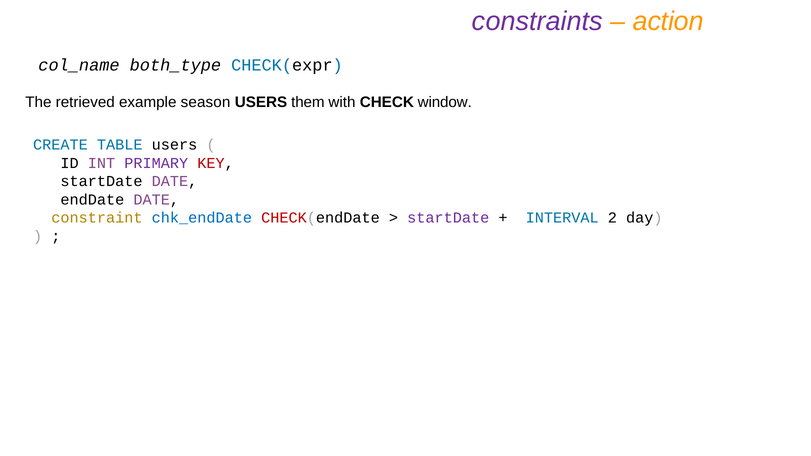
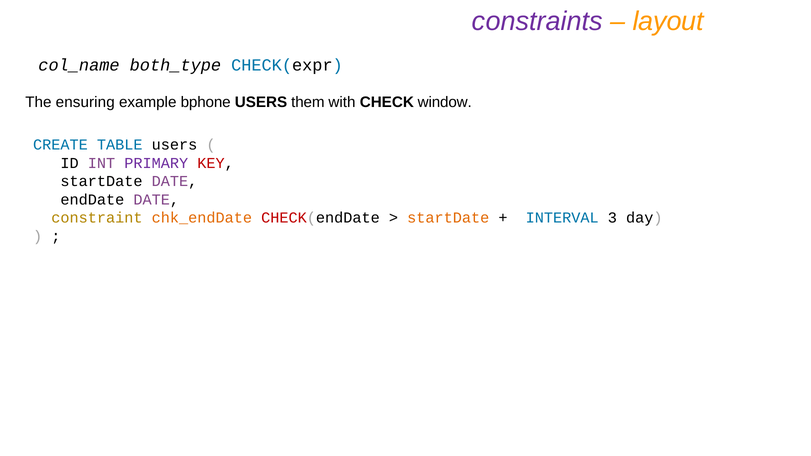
action: action -> layout
retrieved: retrieved -> ensuring
season: season -> bphone
chk_endDate colour: blue -> orange
startDate at (448, 218) colour: purple -> orange
2: 2 -> 3
